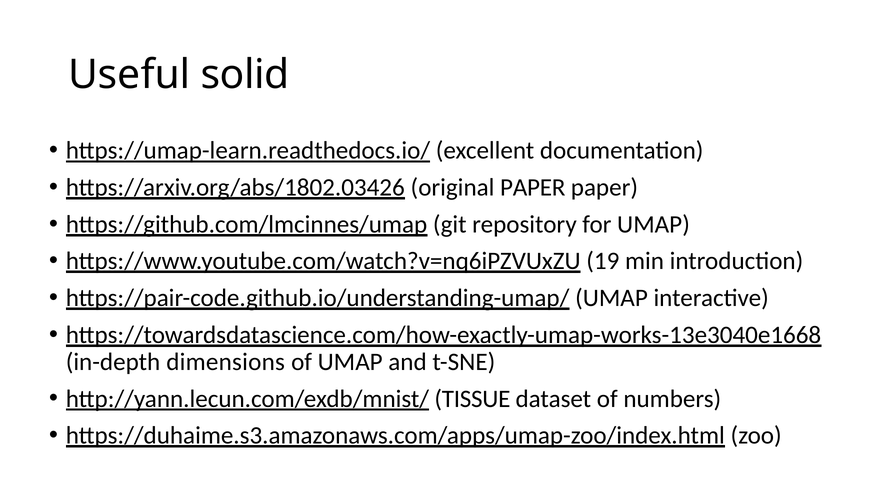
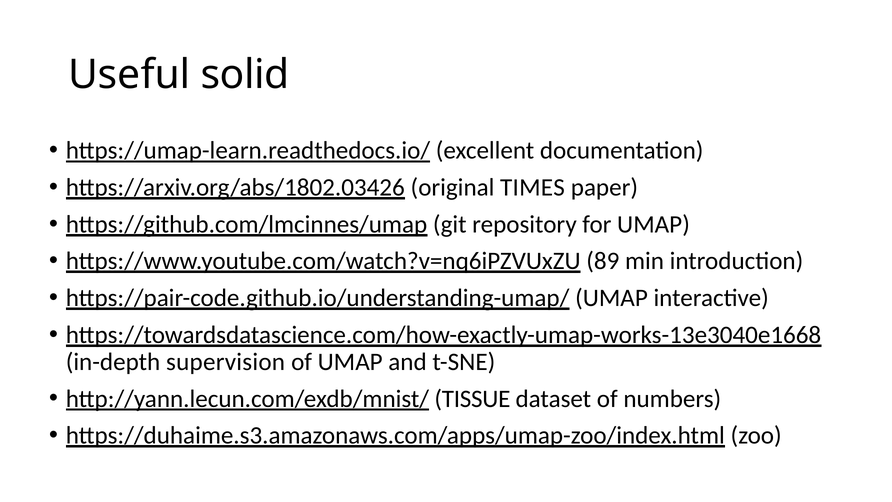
original PAPER: PAPER -> TIMES
19: 19 -> 89
dimensions: dimensions -> supervision
